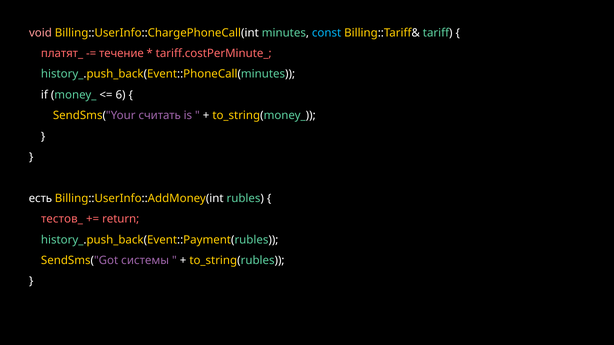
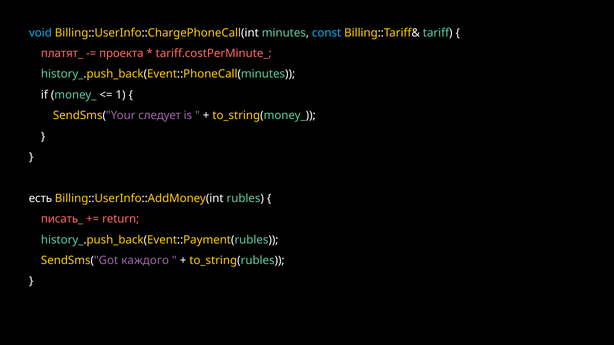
void colour: pink -> light blue
течение: течение -> проекта
6: 6 -> 1
считать: считать -> следует
тестов_: тестов_ -> писать_
системы: системы -> каждого
